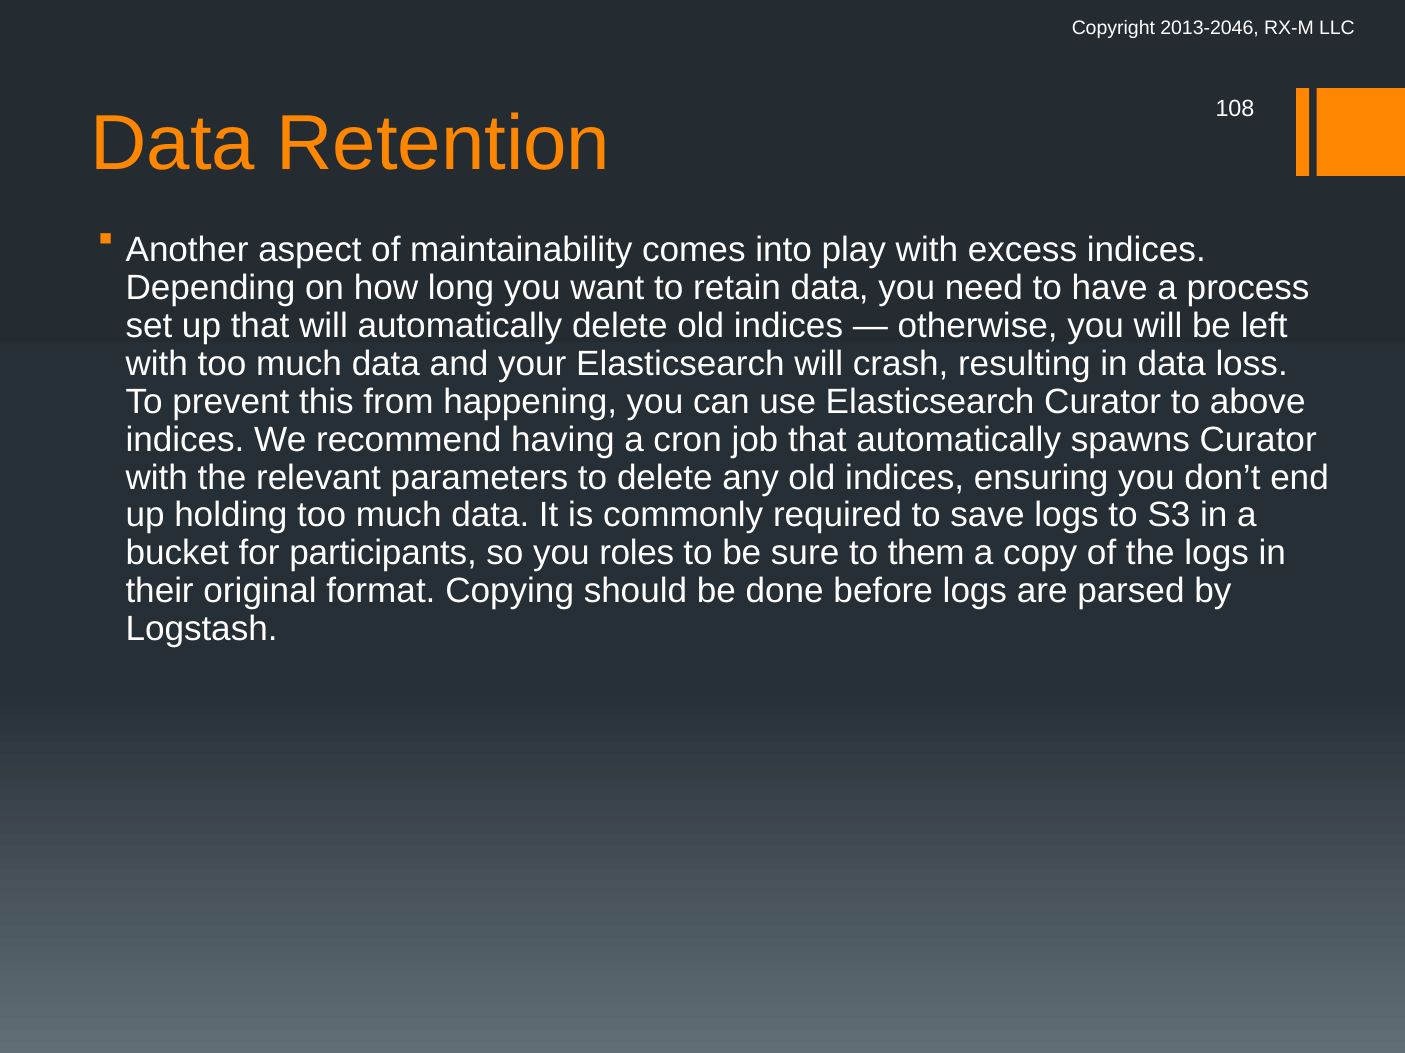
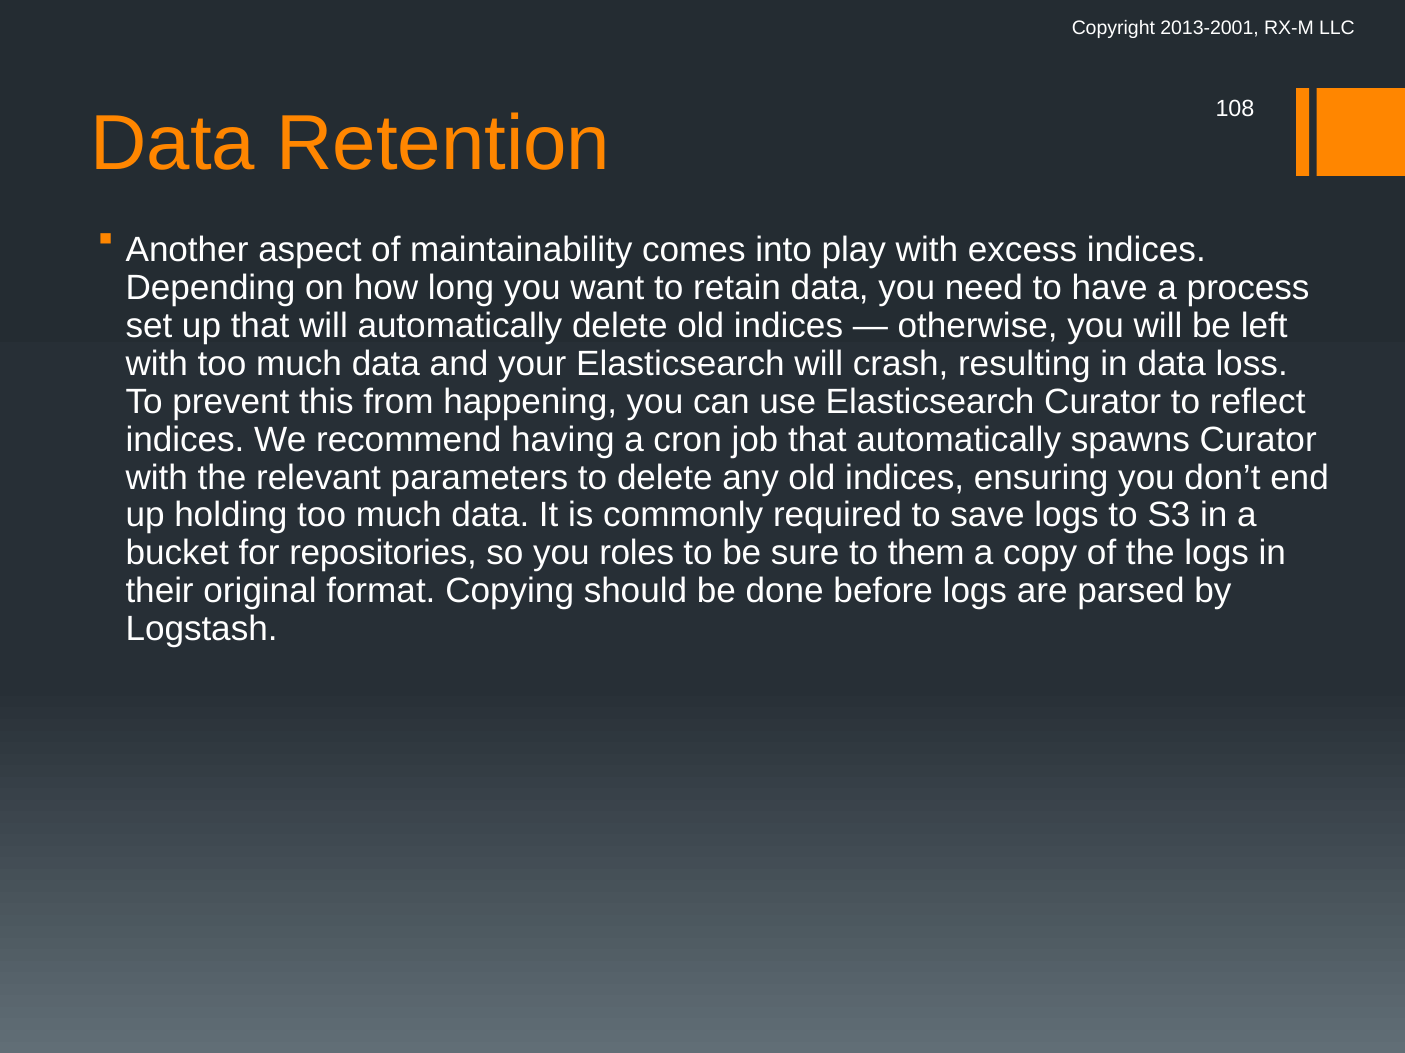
2013-2046: 2013-2046 -> 2013-2001
above: above -> reflect
participants: participants -> repositories
